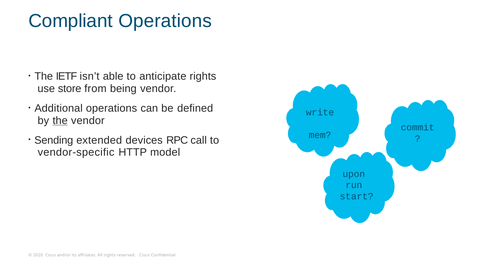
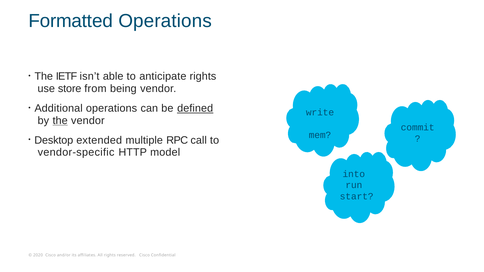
Compliant: Compliant -> Formatted
defined underline: none -> present
Sending: Sending -> Desktop
devices: devices -> multiple
upon: upon -> into
